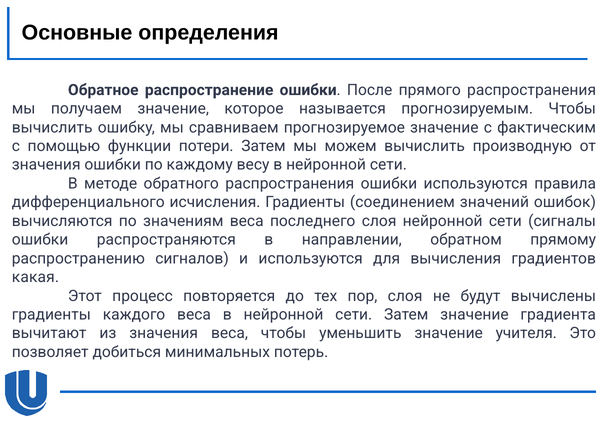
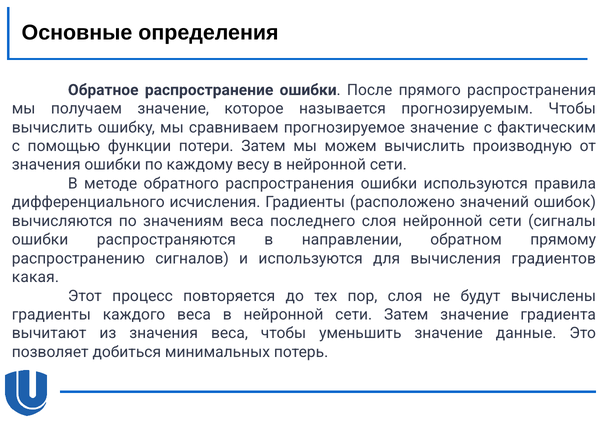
соединением: соединением -> расположено
учителя: учителя -> данные
